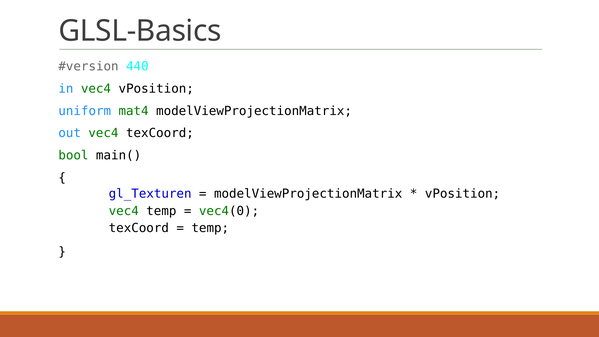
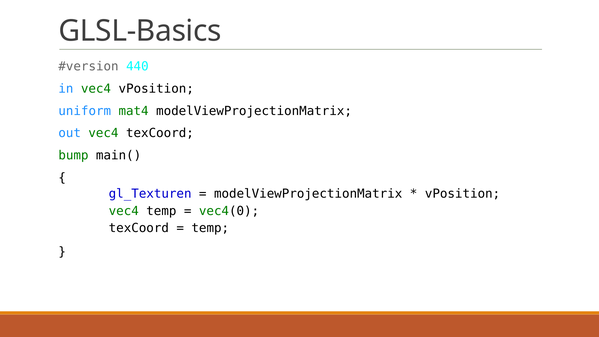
bool: bool -> bump
